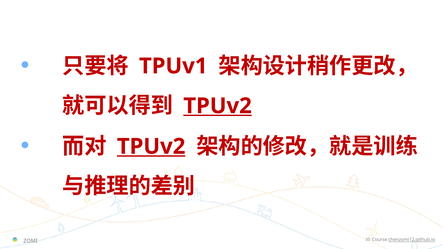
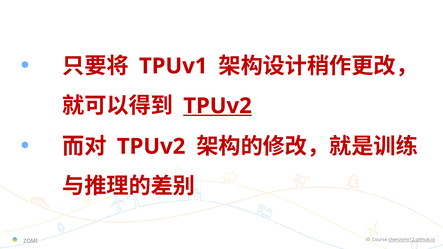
TPUv2 at (151, 147) underline: present -> none
